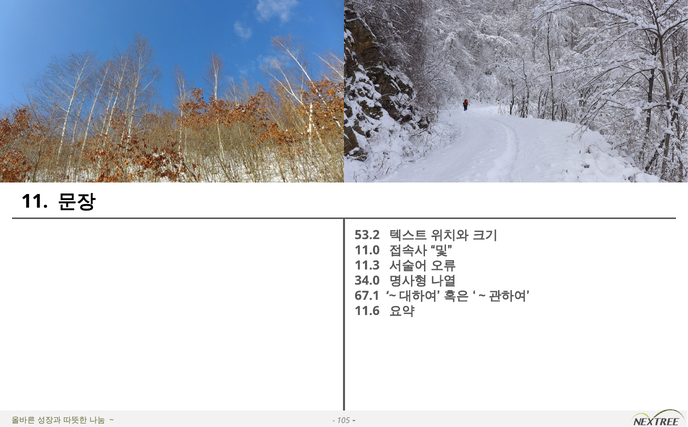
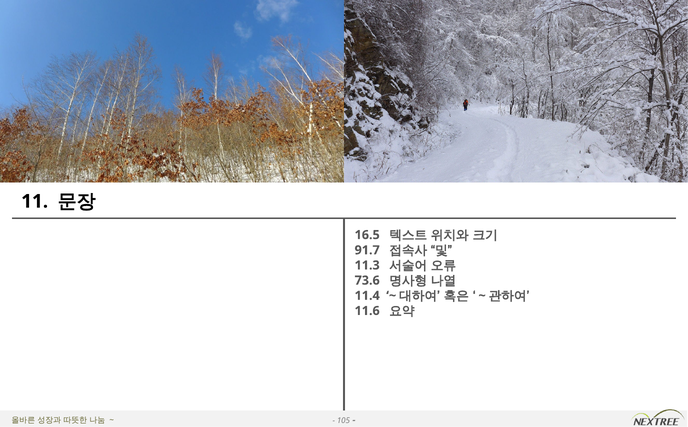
53.2: 53.2 -> 16.5
11.0: 11.0 -> 91.7
34.0: 34.0 -> 73.6
67.1: 67.1 -> 11.4
